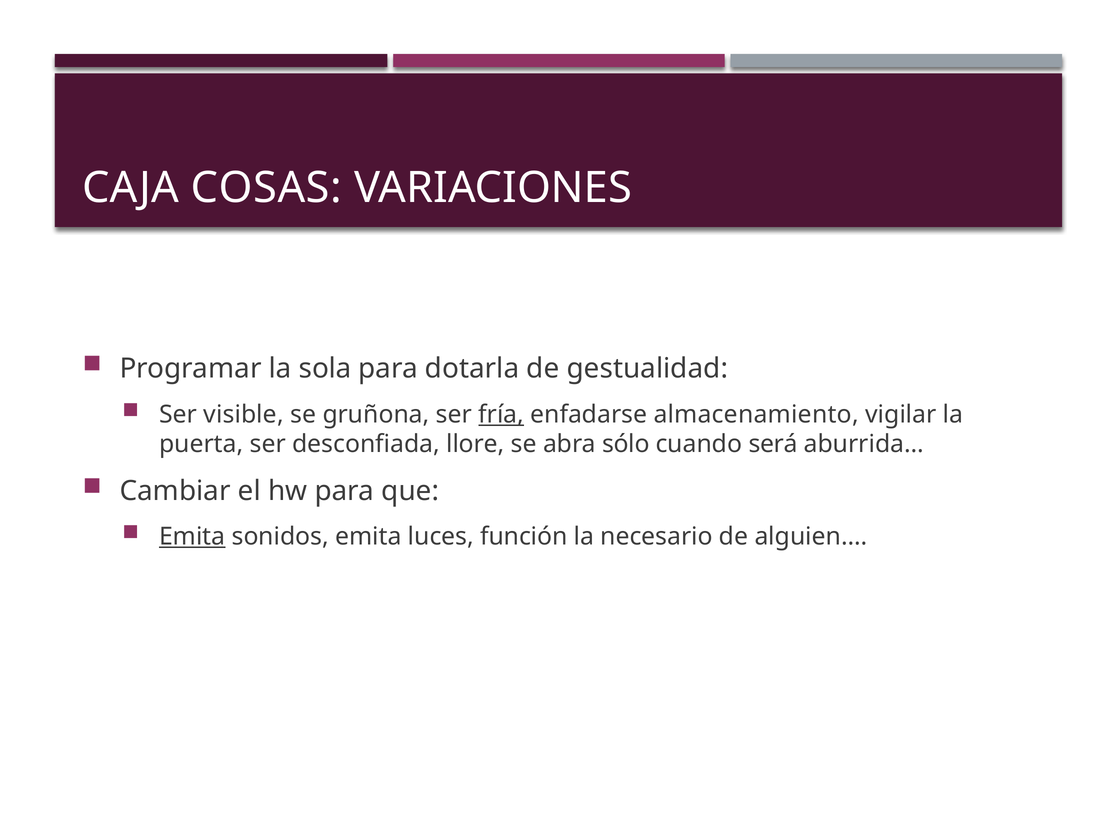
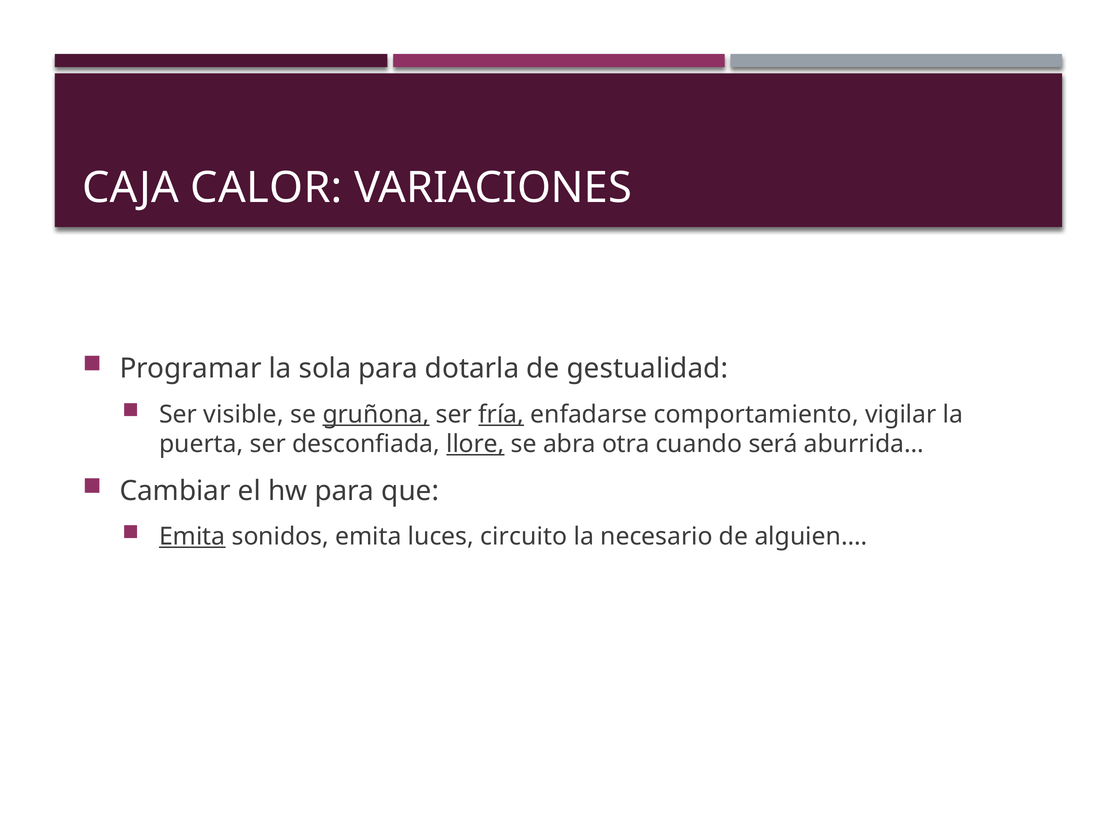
COSAS: COSAS -> CALOR
gruñona underline: none -> present
almacenamiento: almacenamiento -> comportamiento
llore underline: none -> present
sólo: sólo -> otra
función: función -> circuito
